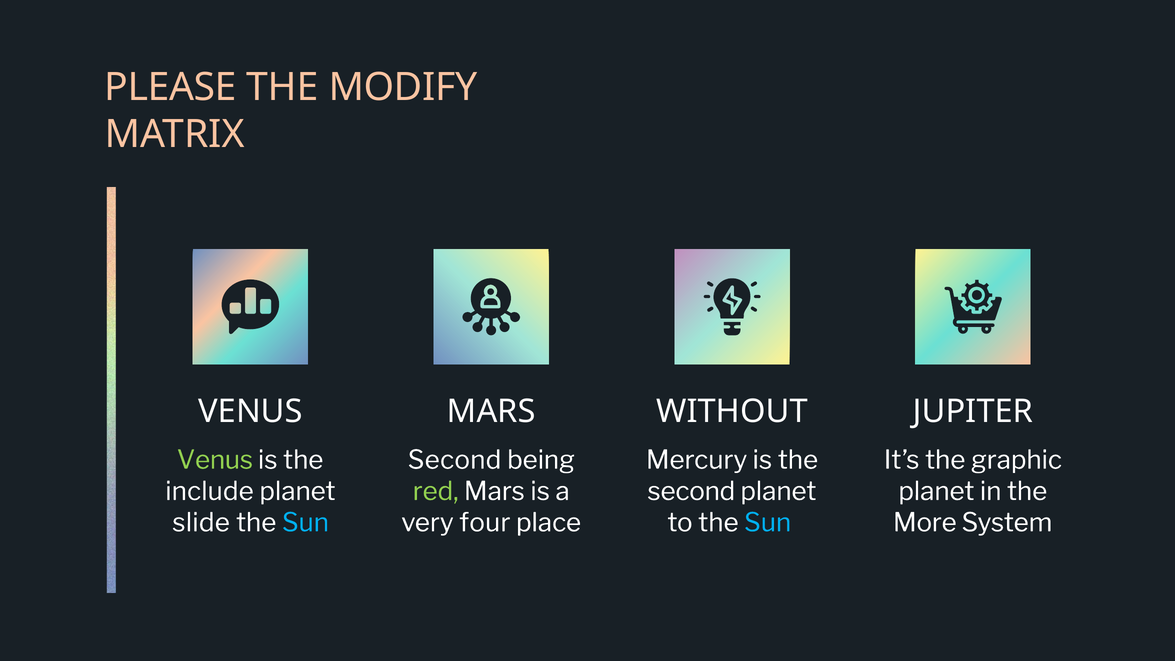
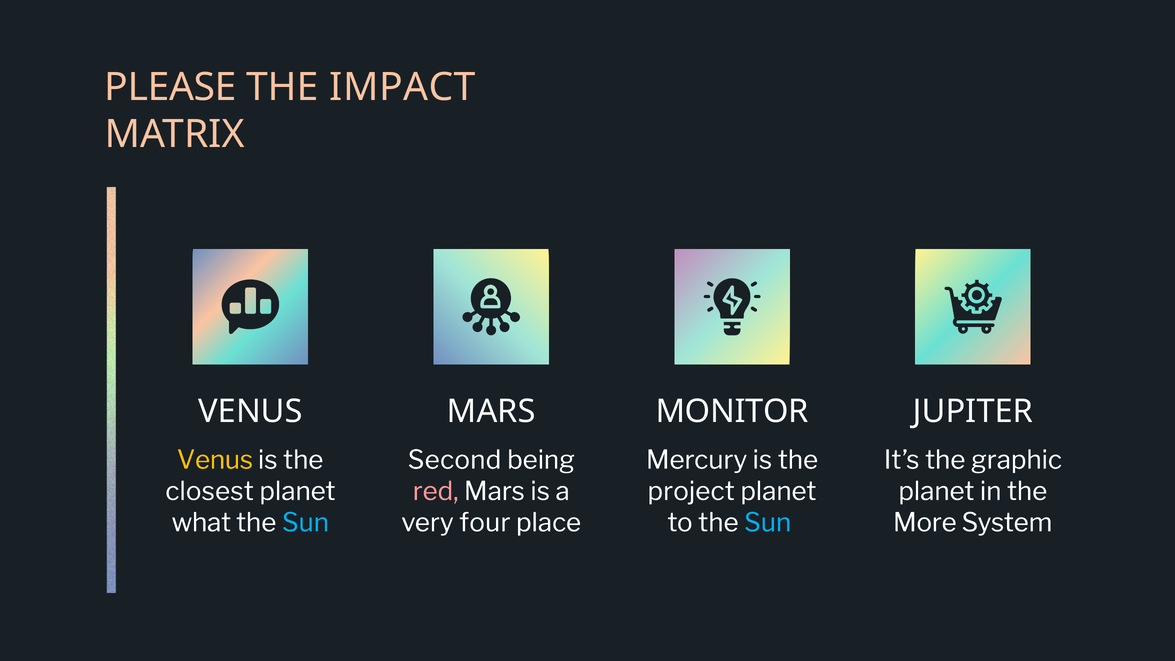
MODIFY: MODIFY -> IMPACT
WITHOUT: WITHOUT -> MONITOR
Venus at (215, 460) colour: light green -> yellow
include: include -> closest
red colour: light green -> pink
second at (691, 491): second -> project
slide: slide -> what
